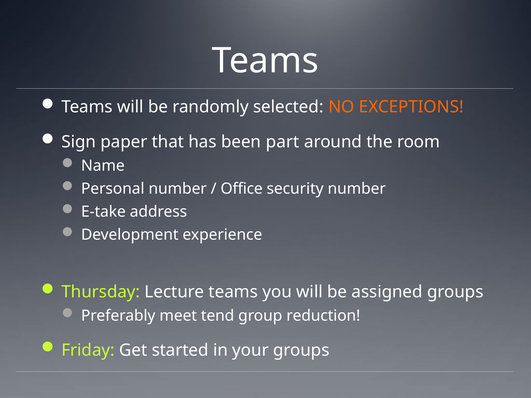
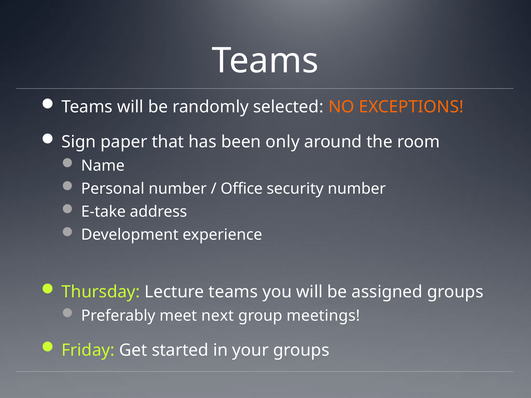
part: part -> only
tend: tend -> next
reduction: reduction -> meetings
